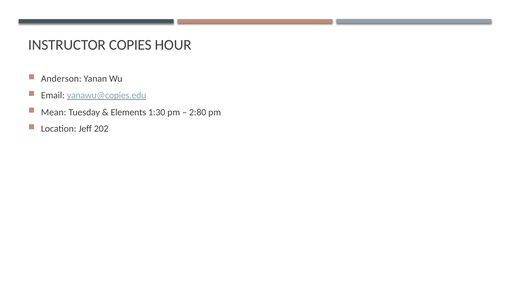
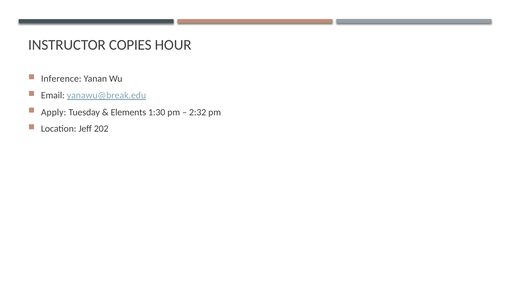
Anderson: Anderson -> Inference
yanawu@copies.edu: yanawu@copies.edu -> yanawu@break.edu
Mean: Mean -> Apply
2:80: 2:80 -> 2:32
